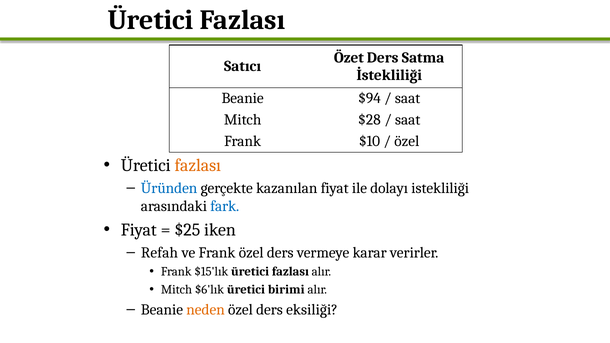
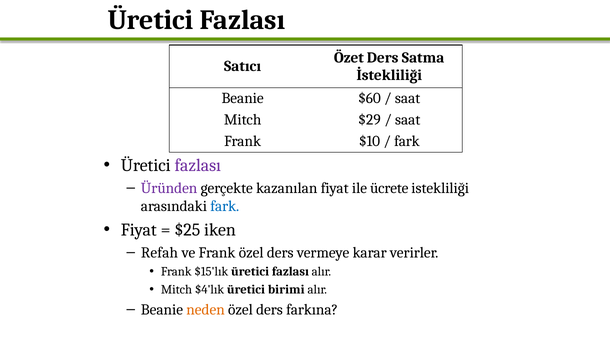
$94: $94 -> $60
$28: $28 -> $29
özel at (407, 141): özel -> fark
fazlası at (198, 165) colour: orange -> purple
Üründen colour: blue -> purple
dolayı: dolayı -> ücrete
$6'lık: $6'lık -> $4'lık
eksiliği: eksiliği -> farkına
